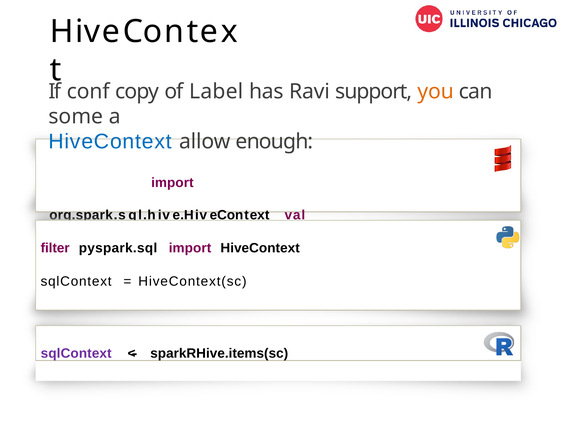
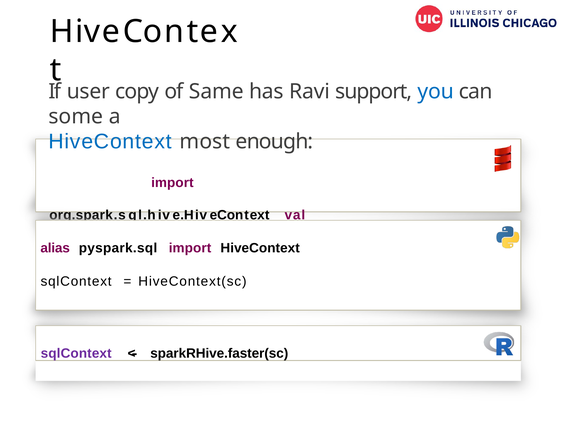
conf: conf -> user
Label: Label -> Same
you colour: orange -> blue
allow: allow -> most
filter: filter -> alias
sparkRHive.items(sc: sparkRHive.items(sc -> sparkRHive.faster(sc
